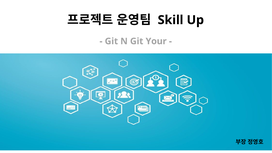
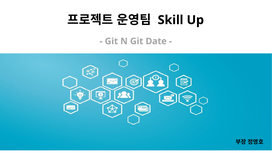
Your: Your -> Date
